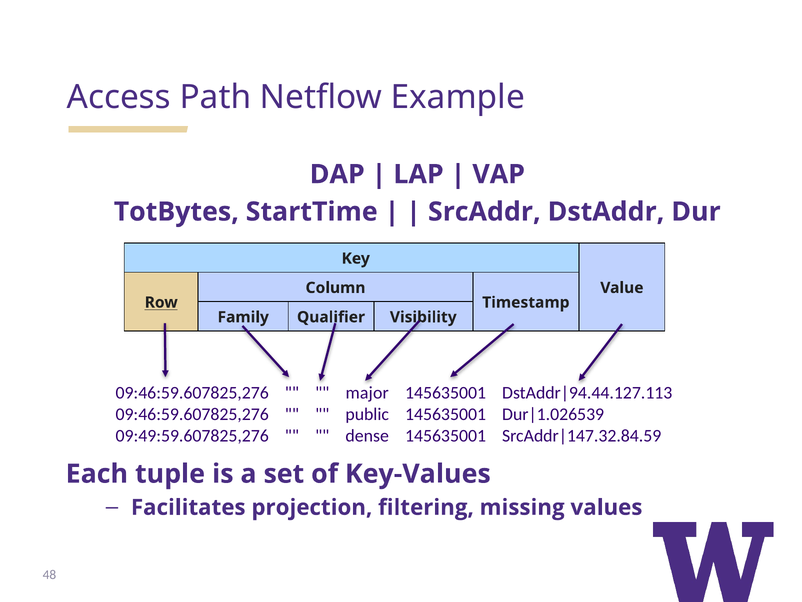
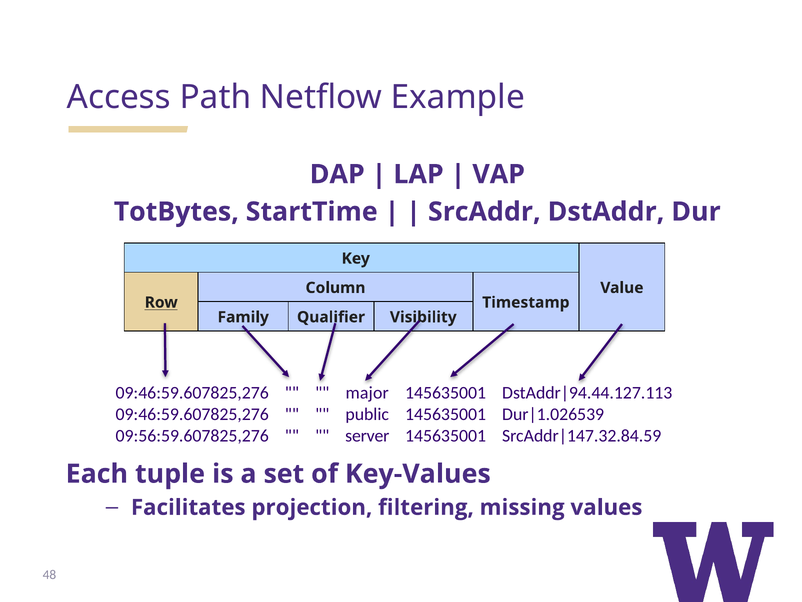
09:49:59.607825,276: 09:49:59.607825,276 -> 09:56:59.607825,276
dense: dense -> server
